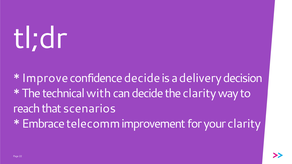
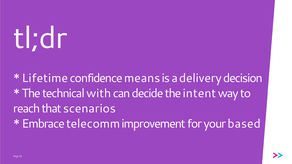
Improve: Improve -> Lifetime
confidence decide: decide -> means
the clarity: clarity -> intent
your clarity: clarity -> based
